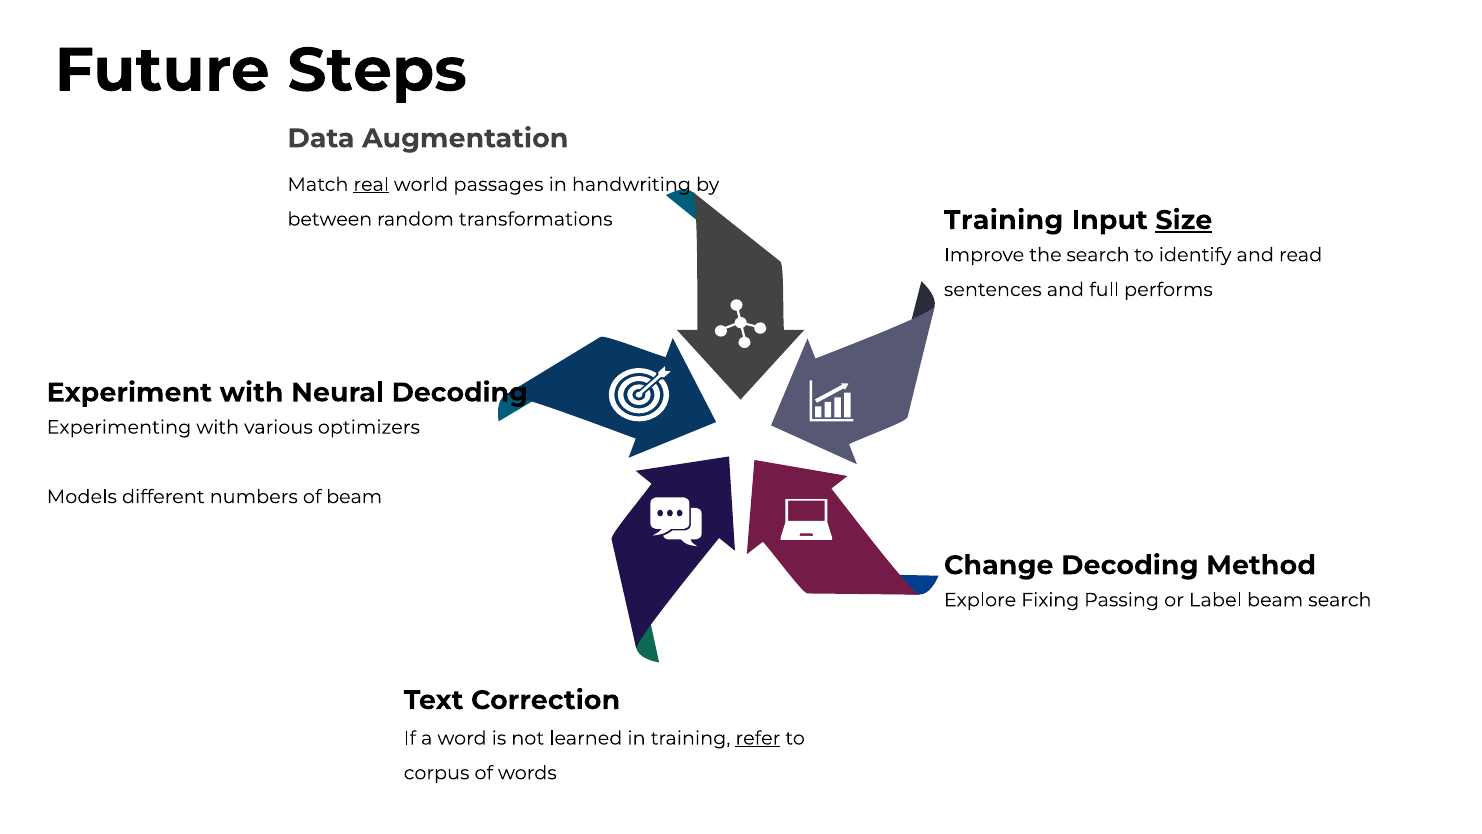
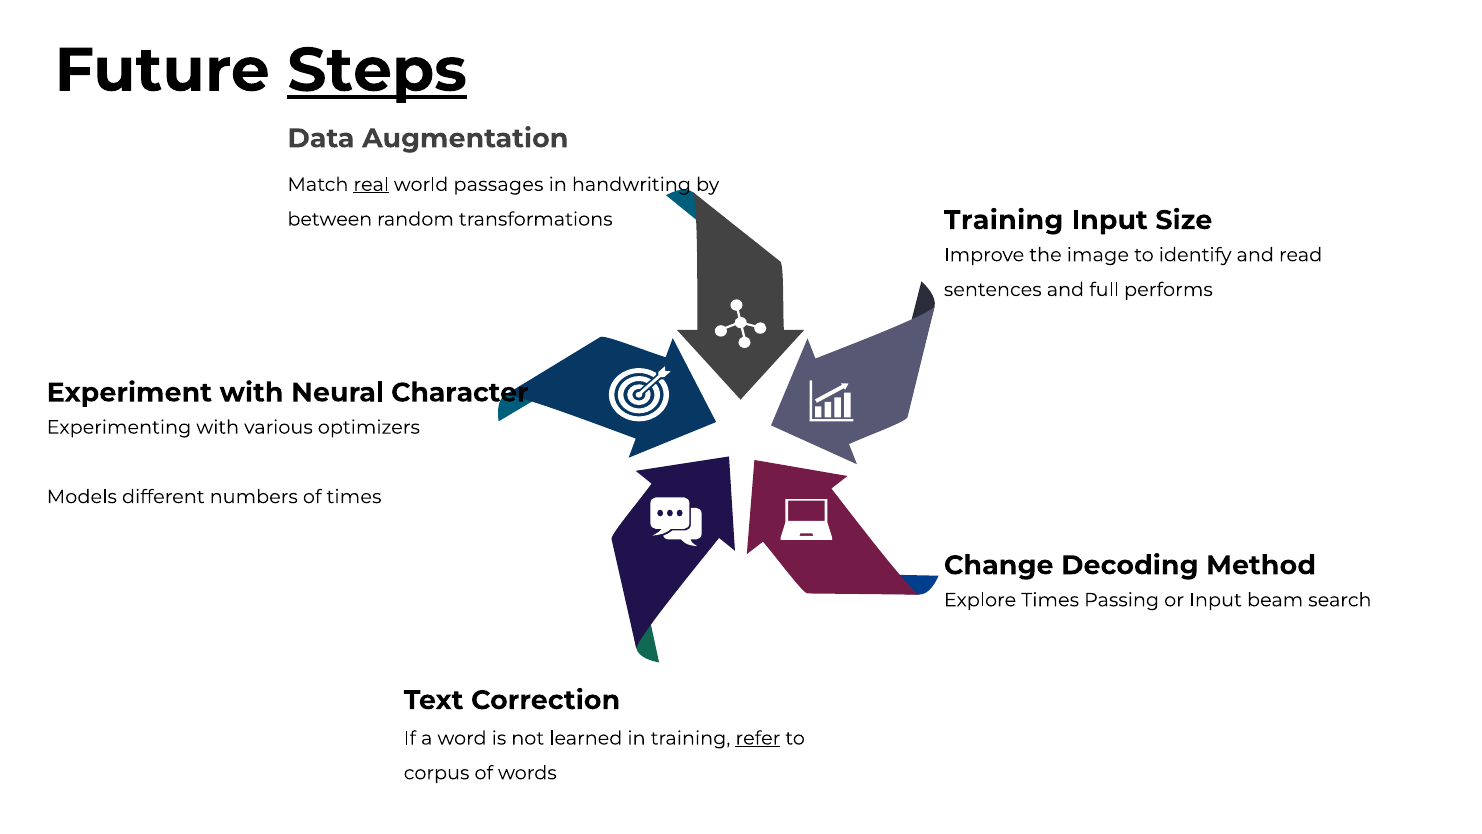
Steps underline: none -> present
Size underline: present -> none
the search: search -> image
Neural Decoding: Decoding -> Character
of beam: beam -> times
Explore Fixing: Fixing -> Times
or Label: Label -> Input
